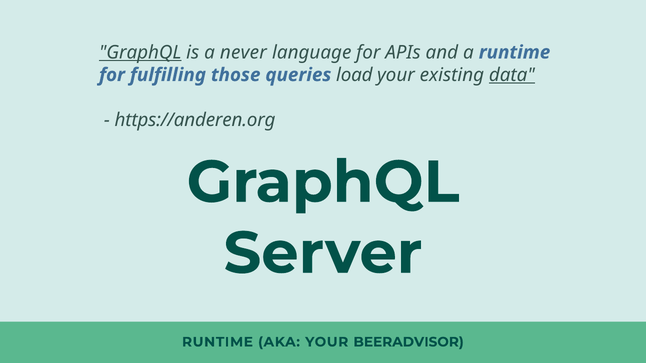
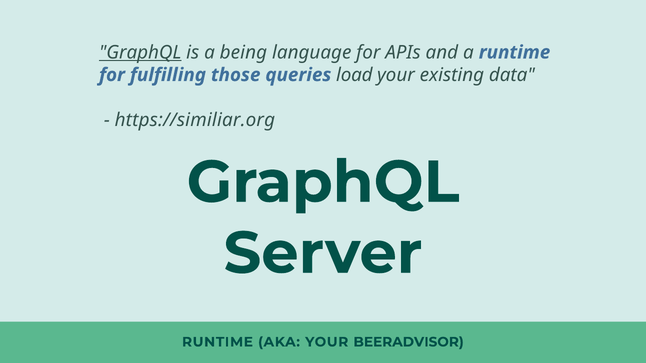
never: never -> being
data underline: present -> none
https://anderen.org: https://anderen.org -> https://similiar.org
